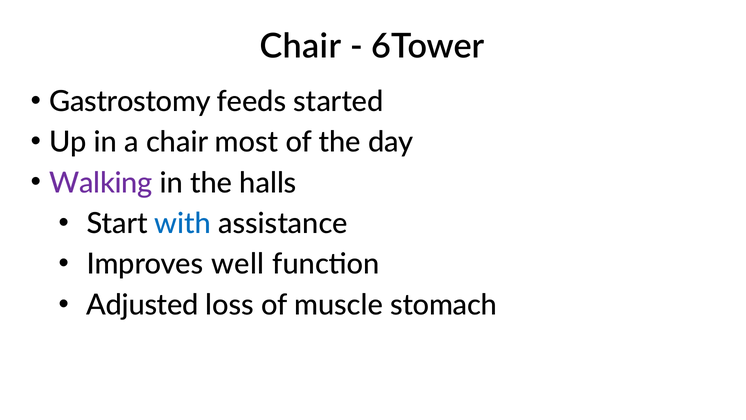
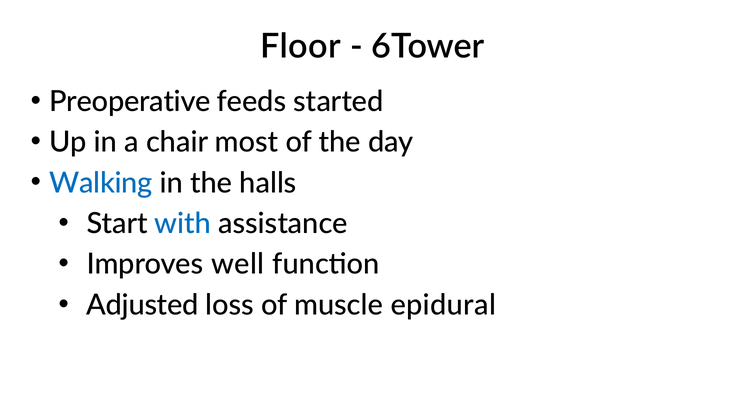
Chair at (301, 46): Chair -> Floor
Gastrostomy: Gastrostomy -> Preoperative
Walking colour: purple -> blue
stomach: stomach -> epidural
